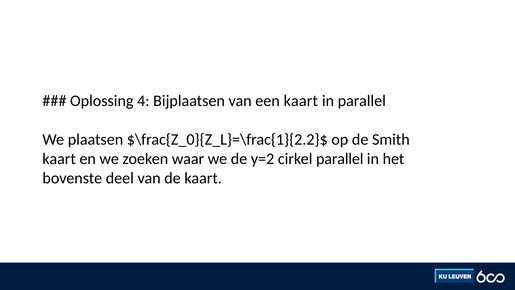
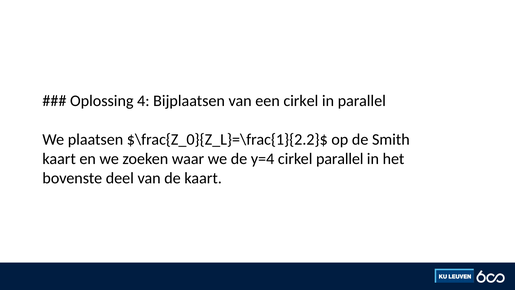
een kaart: kaart -> cirkel
y=2: y=2 -> y=4
